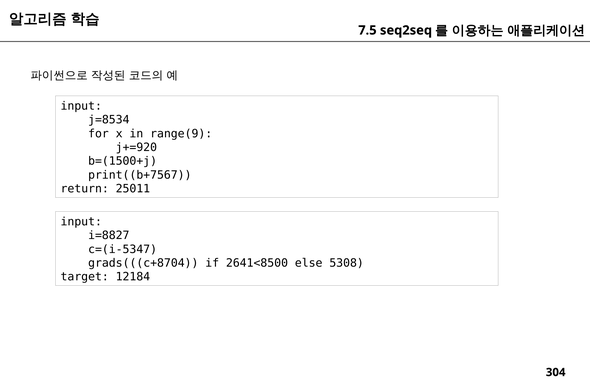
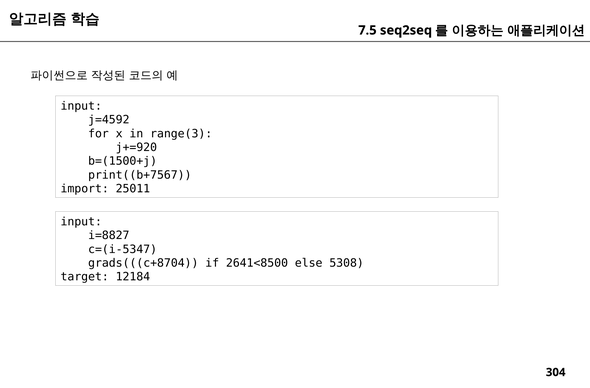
j=8534: j=8534 -> j=4592
range(9: range(9 -> range(3
return: return -> import
